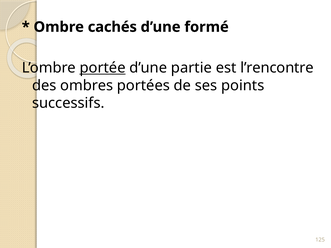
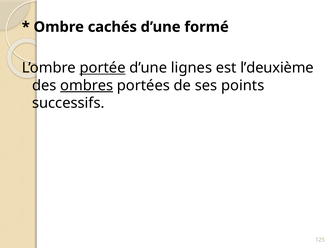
partie: partie -> lignes
l’rencontre: l’rencontre -> l’deuxième
ombres underline: none -> present
